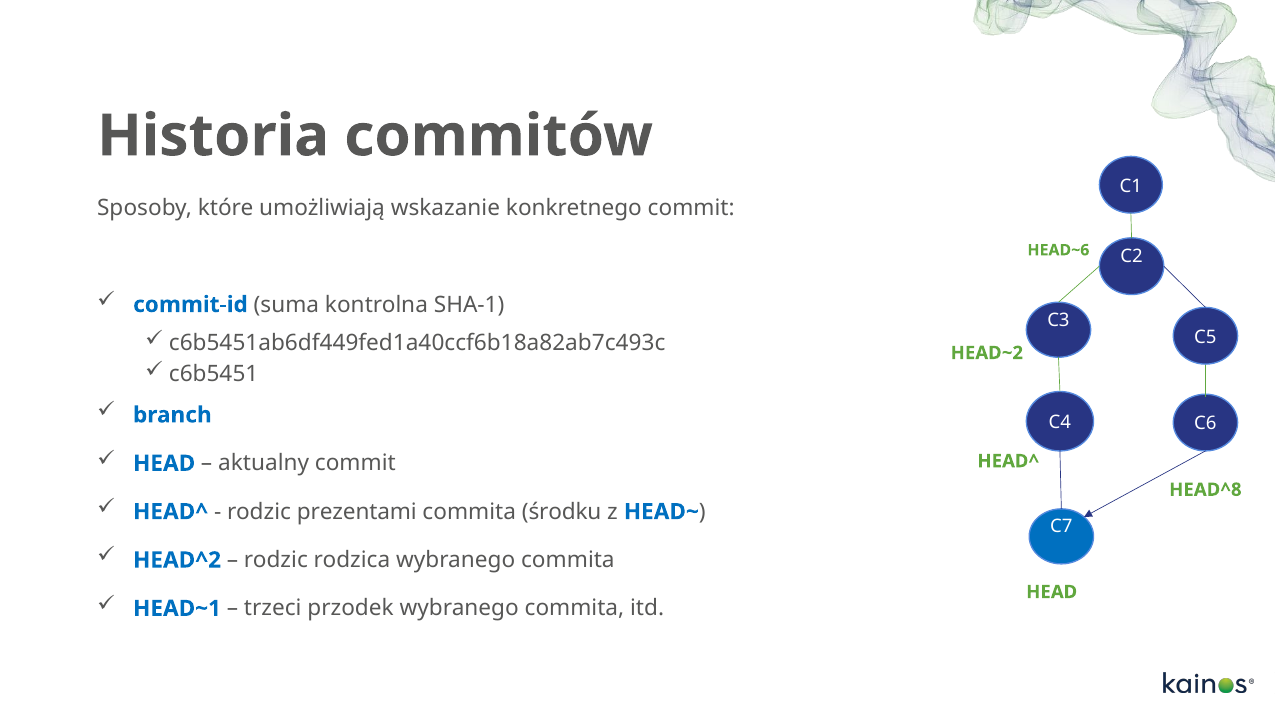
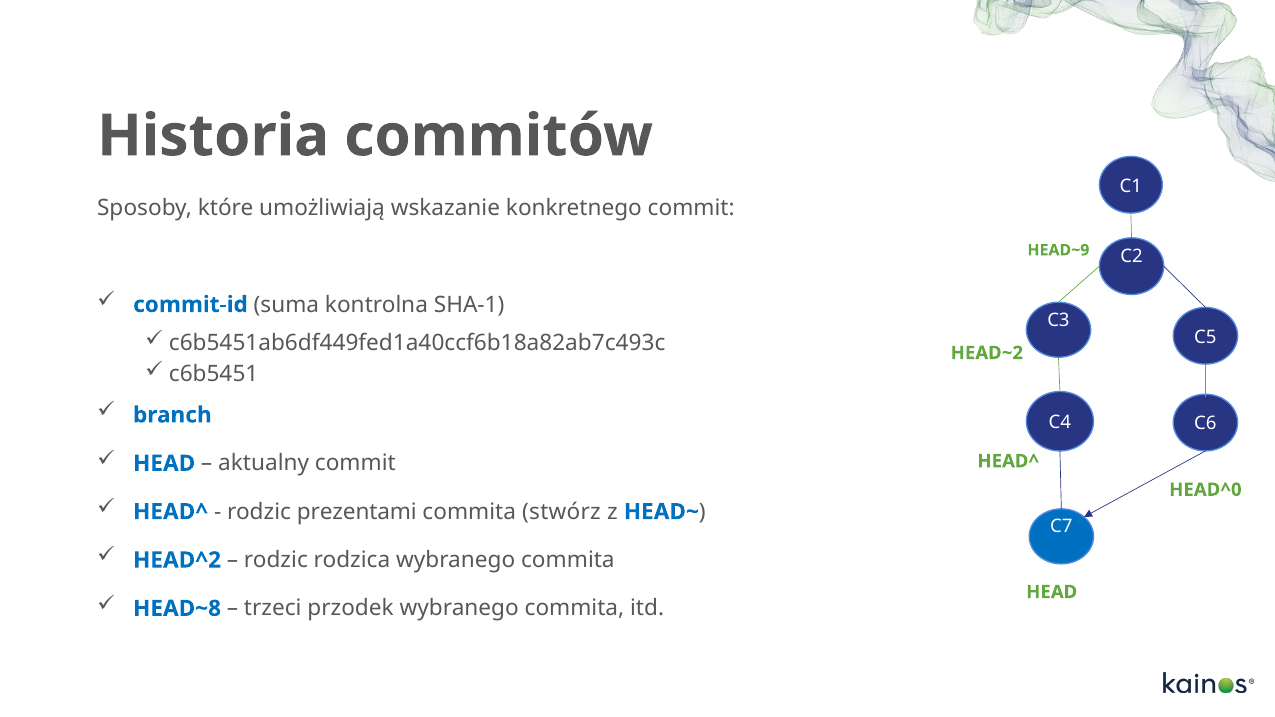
HEAD~6: HEAD~6 -> HEAD~9
HEAD^8: HEAD^8 -> HEAD^0
środku: środku -> stwórz
HEAD~1: HEAD~1 -> HEAD~8
